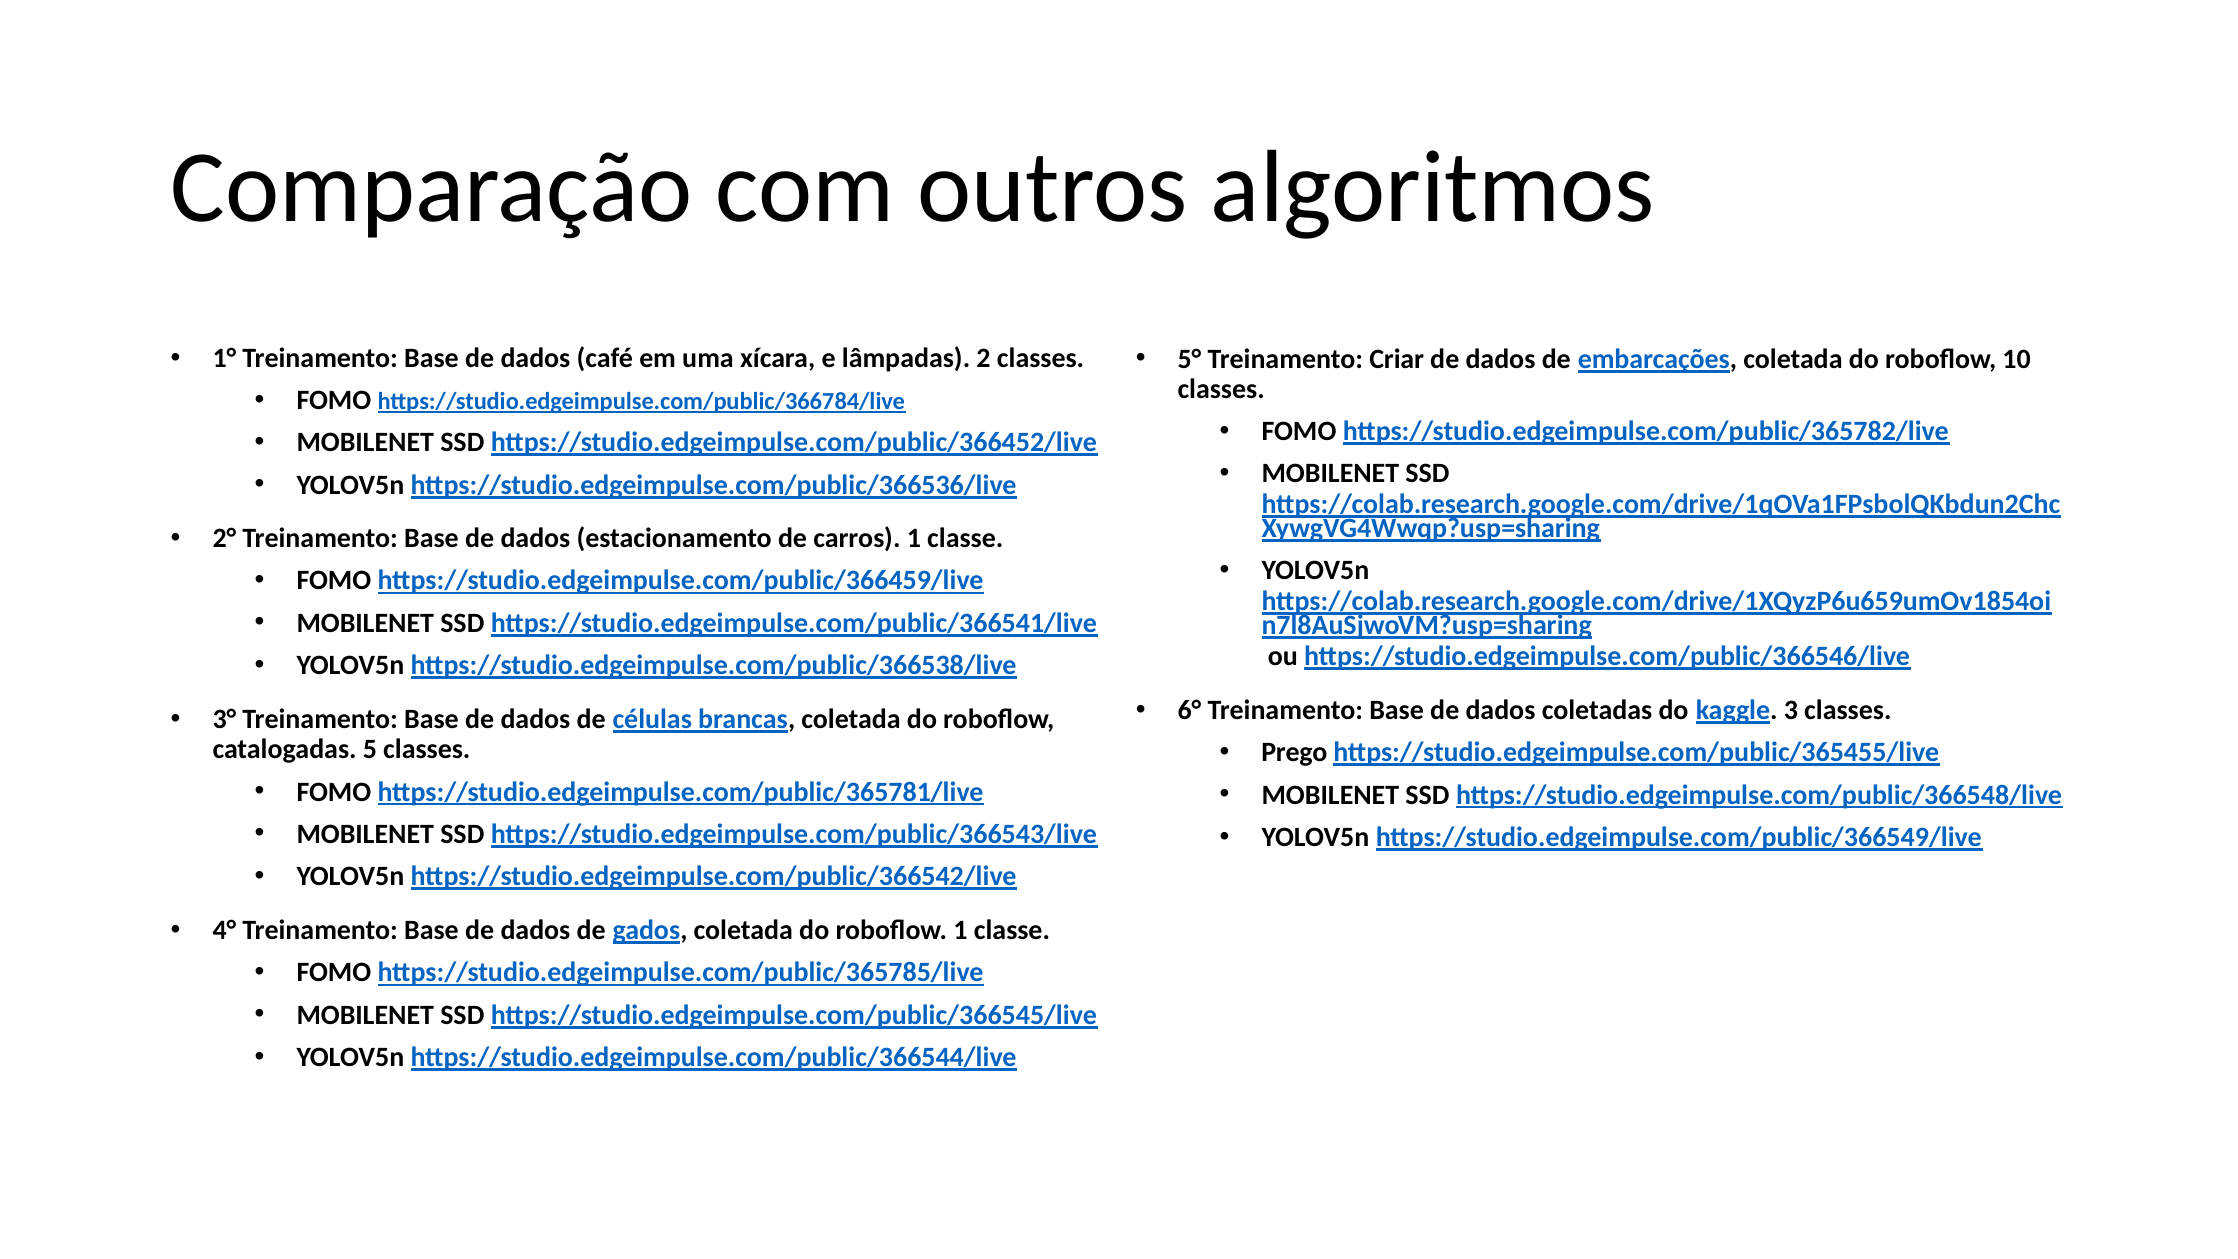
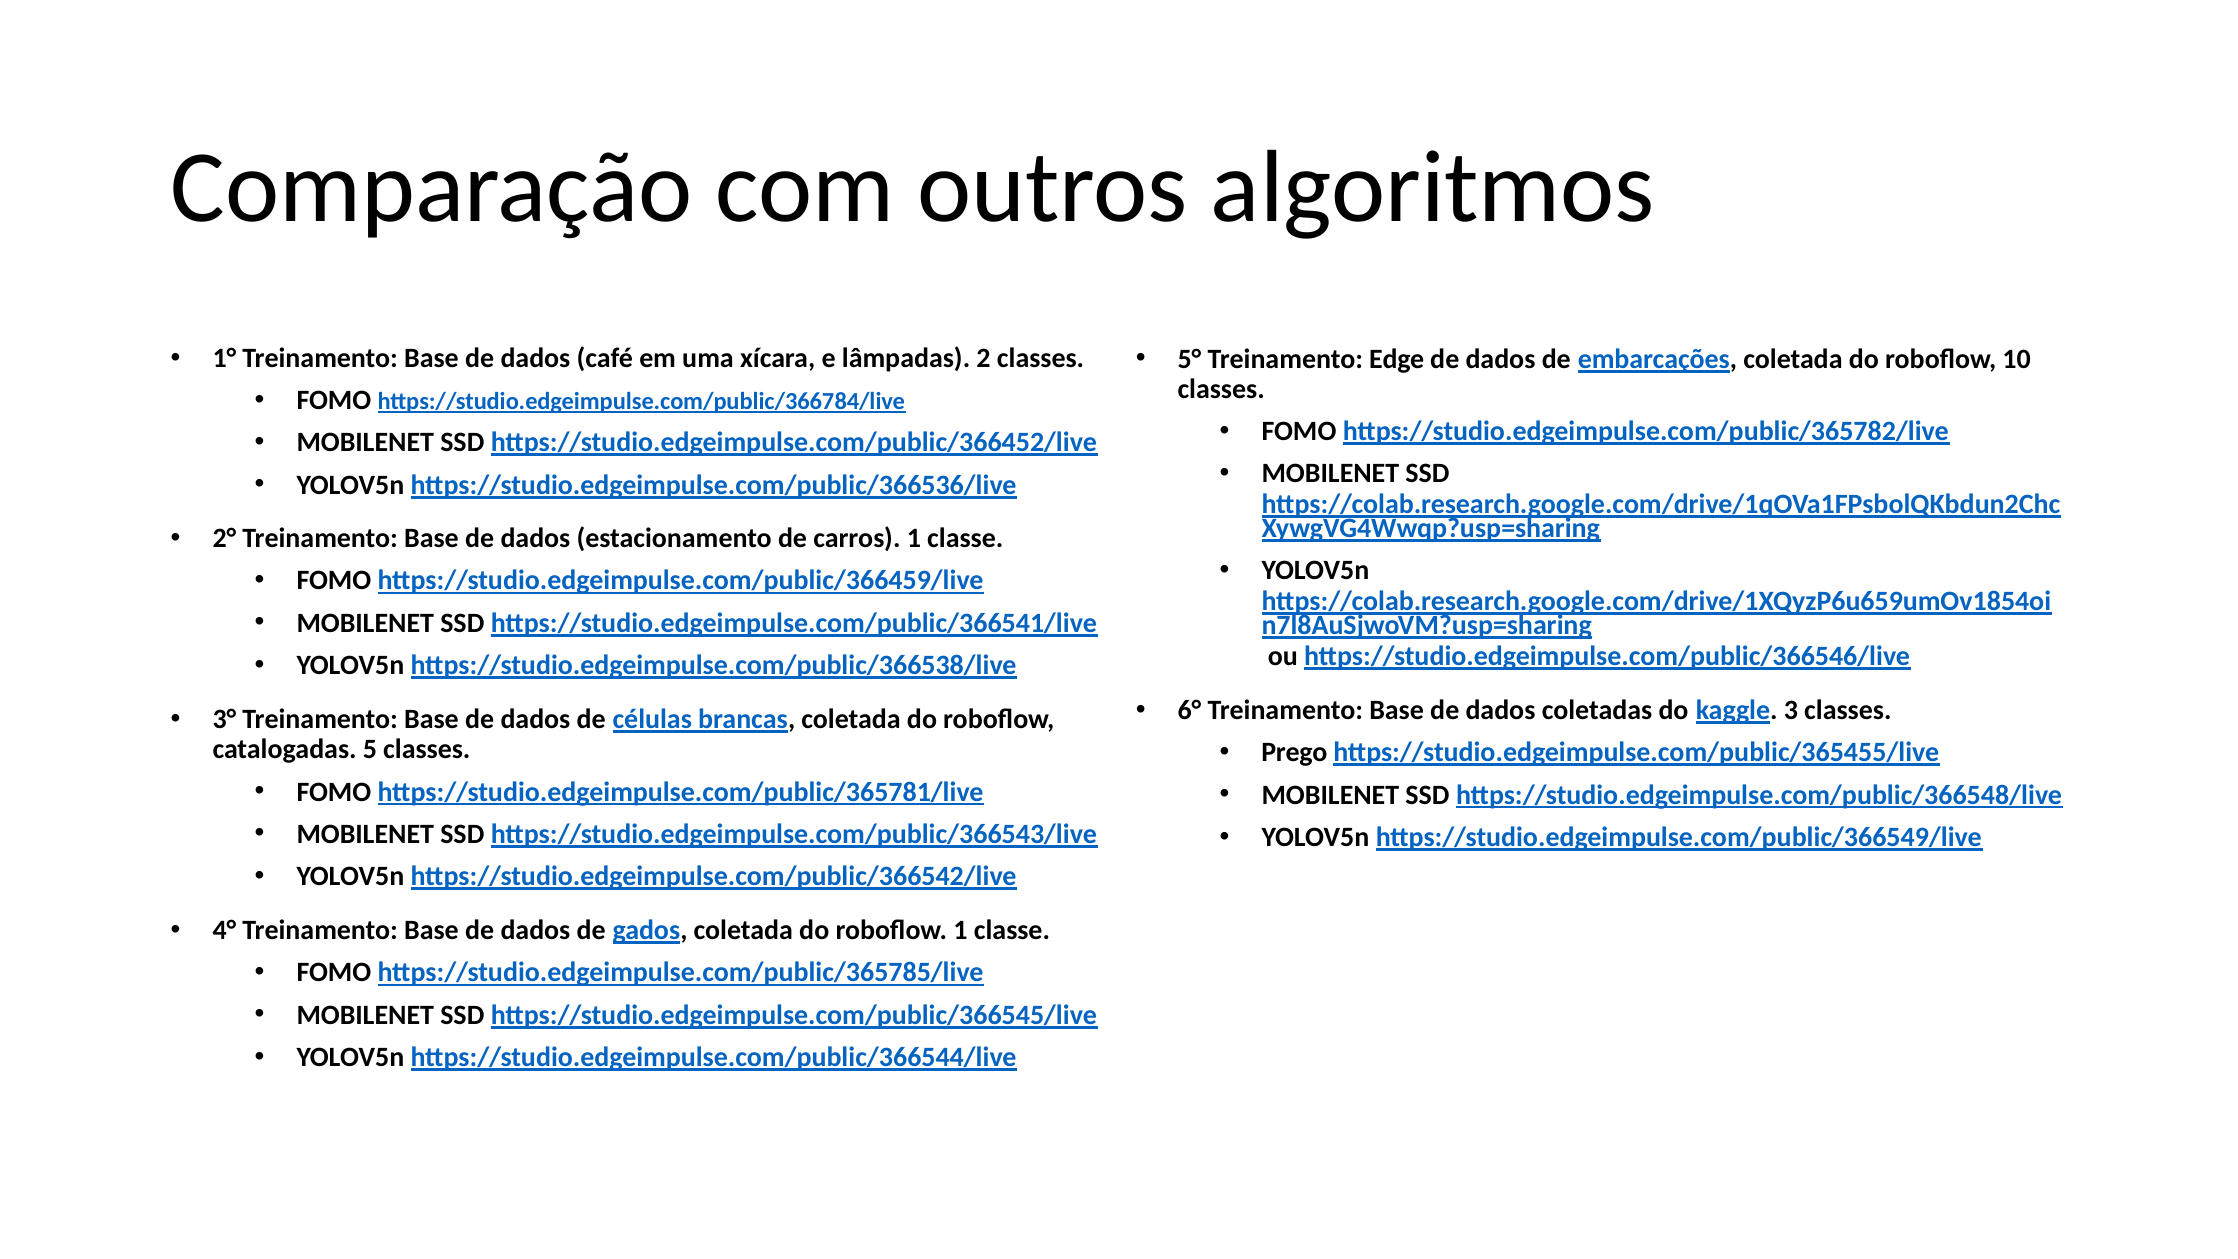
Criar: Criar -> Edge
